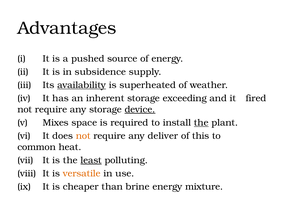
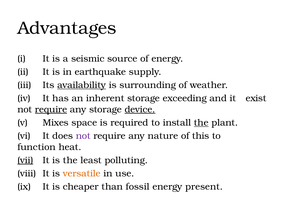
pushed: pushed -> seismic
subsidence: subsidence -> earthquake
superheated: superheated -> surrounding
fired: fired -> exist
require at (51, 109) underline: none -> present
not at (83, 136) colour: orange -> purple
deliver: deliver -> nature
common: common -> function
vii underline: none -> present
least underline: present -> none
brine: brine -> fossil
mixture: mixture -> present
